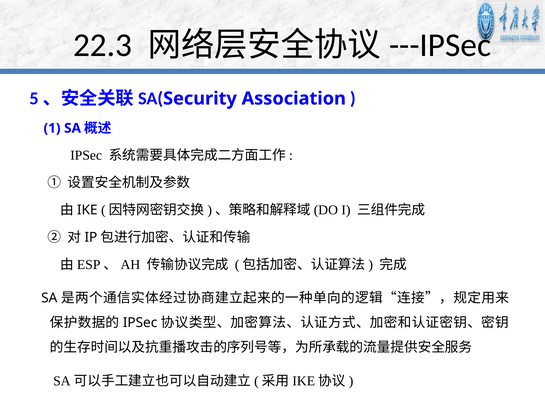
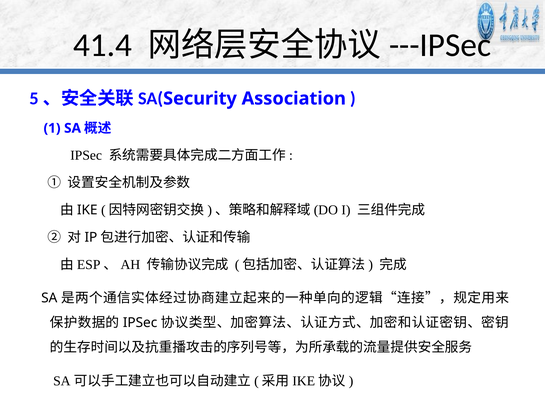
22.3: 22.3 -> 41.4
